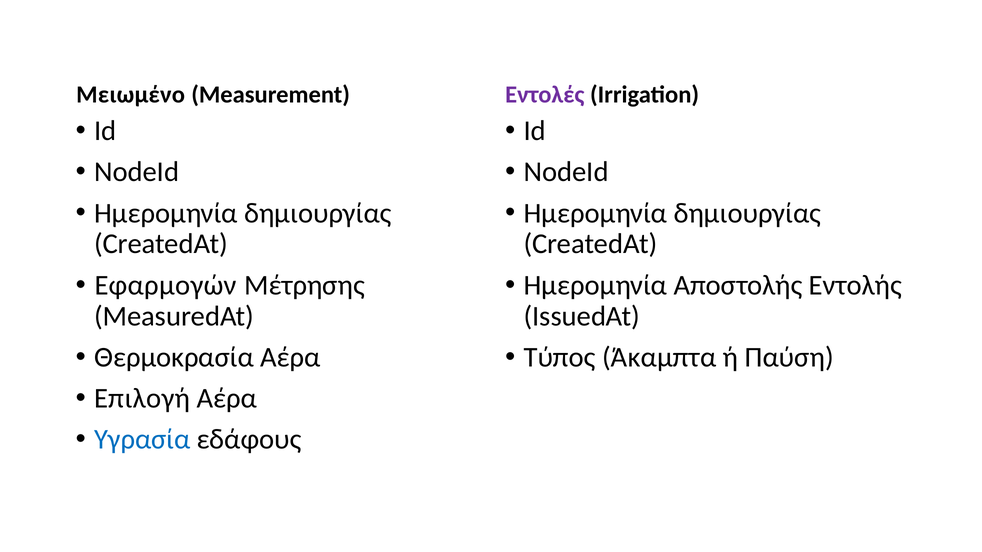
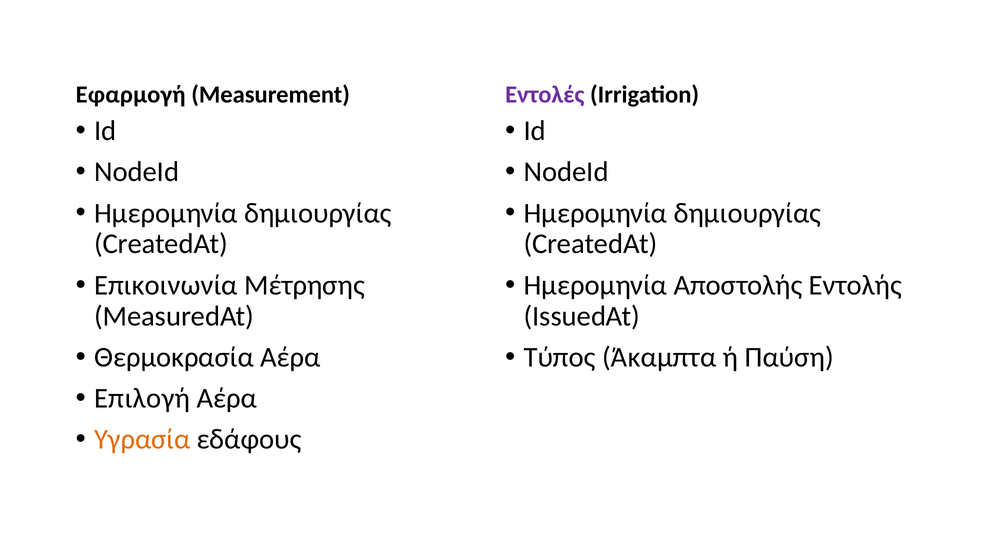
Μειωμένο: Μειωμένο -> Εφαρμογή
Εφαρμογών: Εφαρμογών -> Επικοινωνία
Υγρασία colour: blue -> orange
